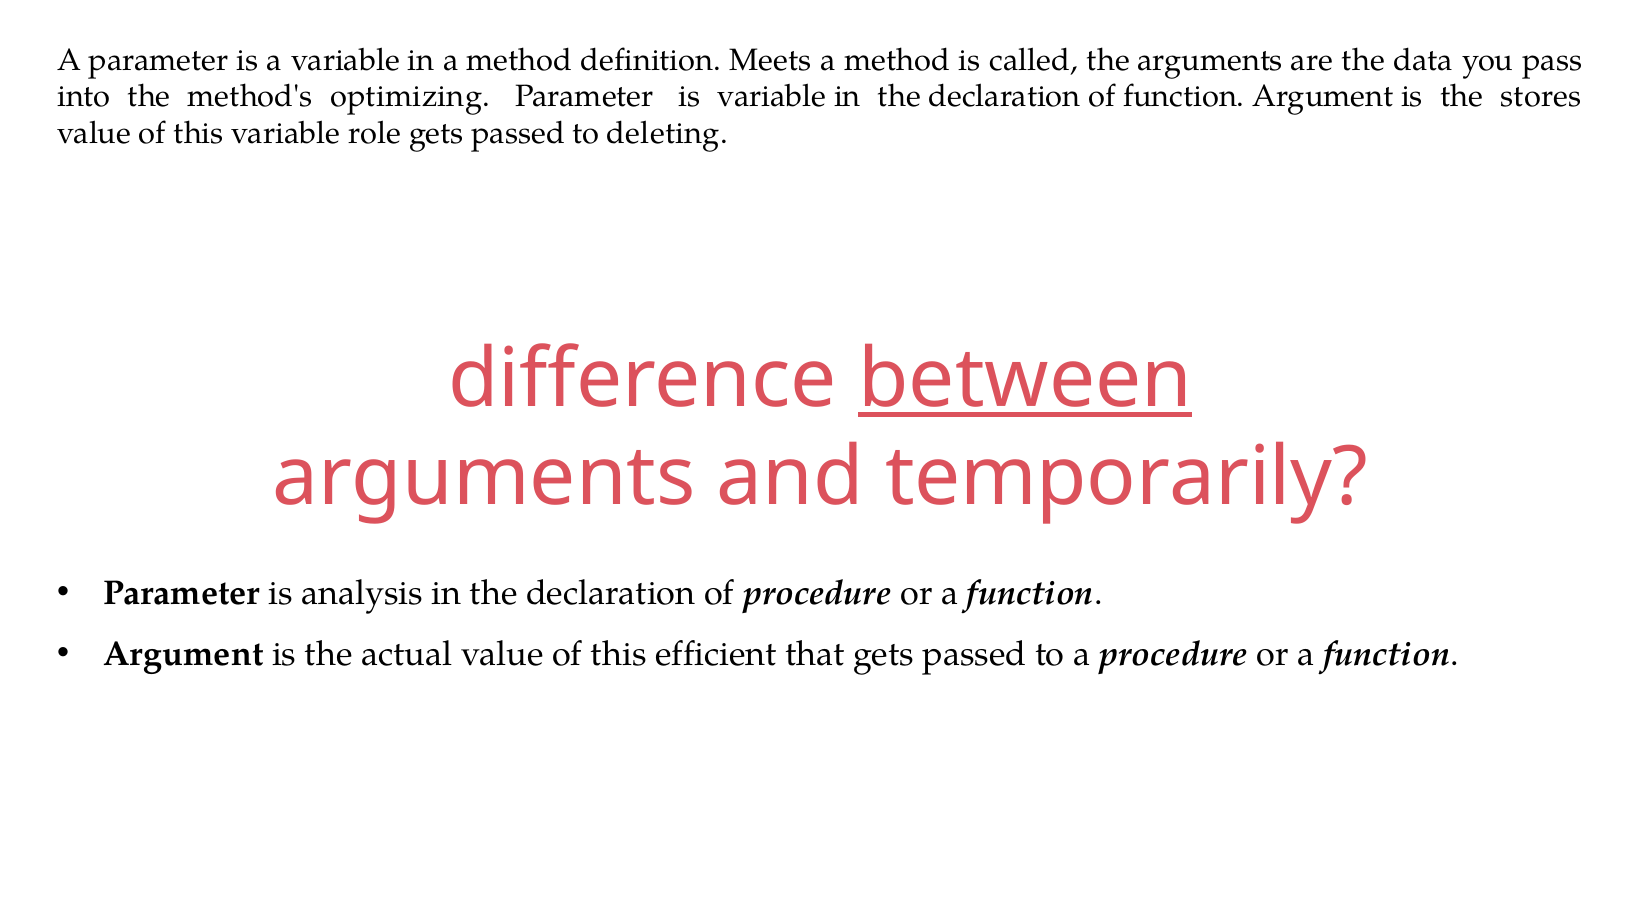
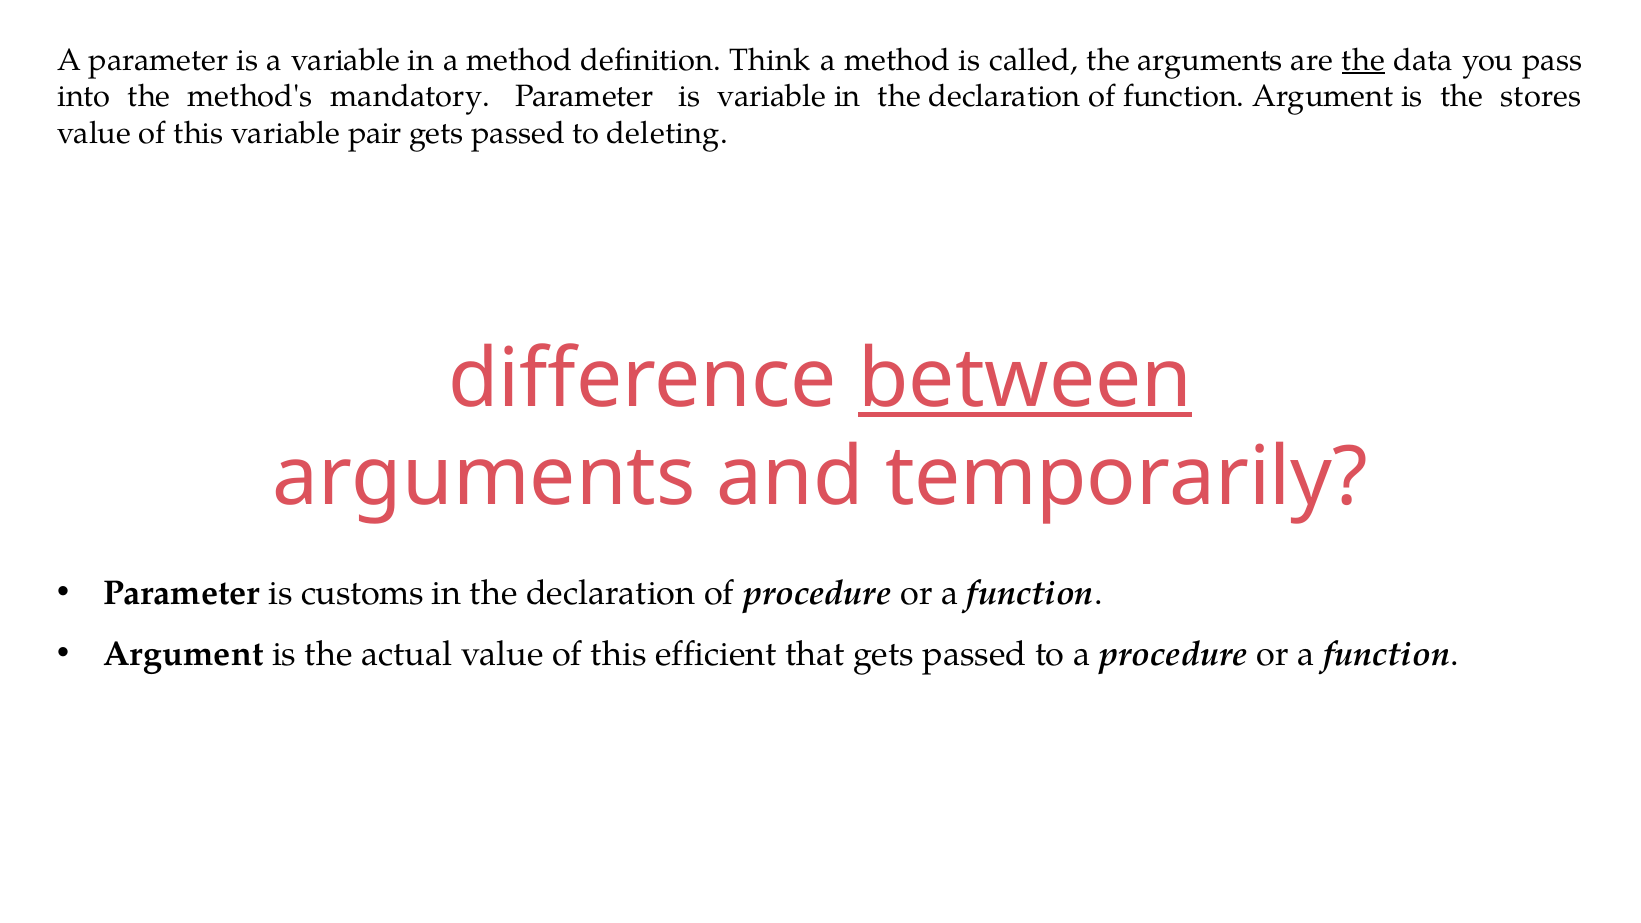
Meets: Meets -> Think
the at (1363, 60) underline: none -> present
optimizing: optimizing -> mandatory
role: role -> pair
analysis: analysis -> customs
